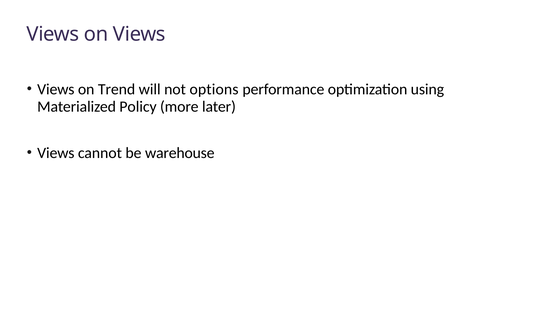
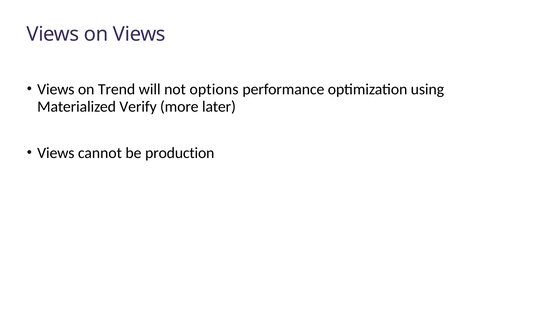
Policy: Policy -> Verify
warehouse: warehouse -> production
